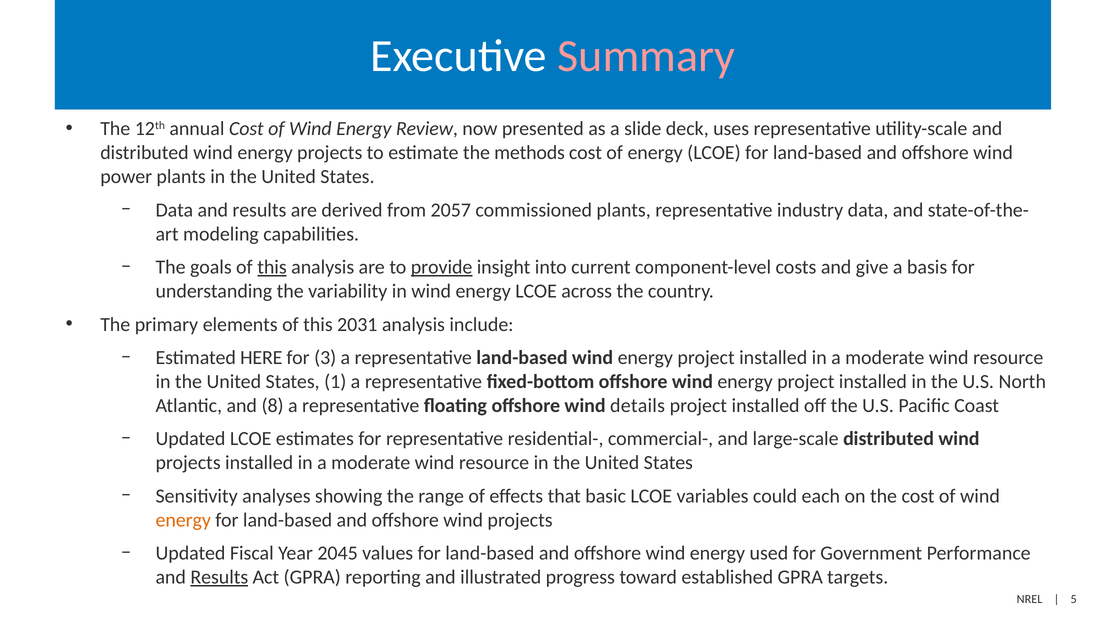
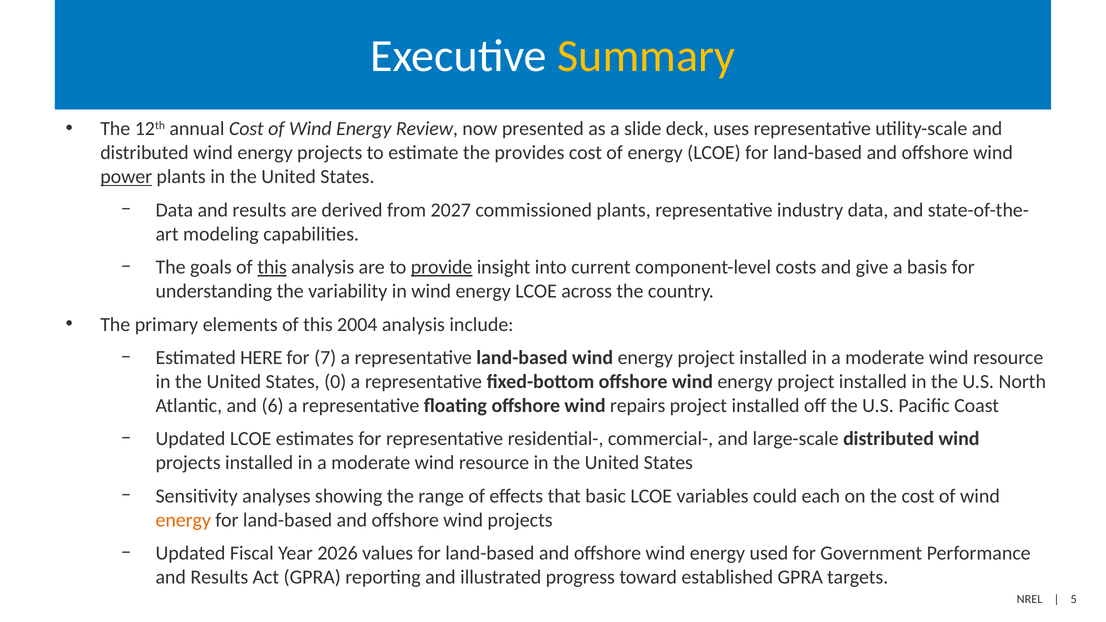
Summary colour: pink -> yellow
methods: methods -> provides
power underline: none -> present
2057: 2057 -> 2027
2031: 2031 -> 2004
3: 3 -> 7
1: 1 -> 0
8: 8 -> 6
details: details -> repairs
2045: 2045 -> 2026
Results at (219, 577) underline: present -> none
